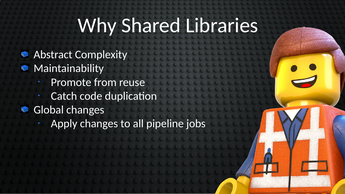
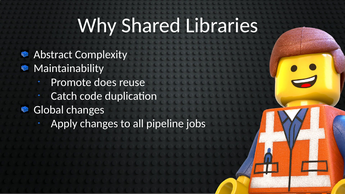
from: from -> does
